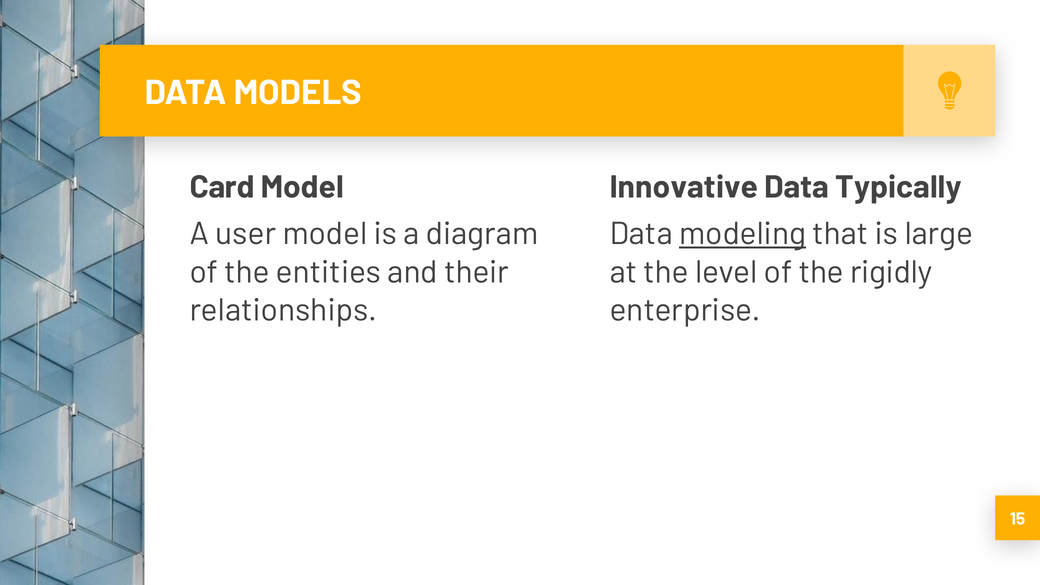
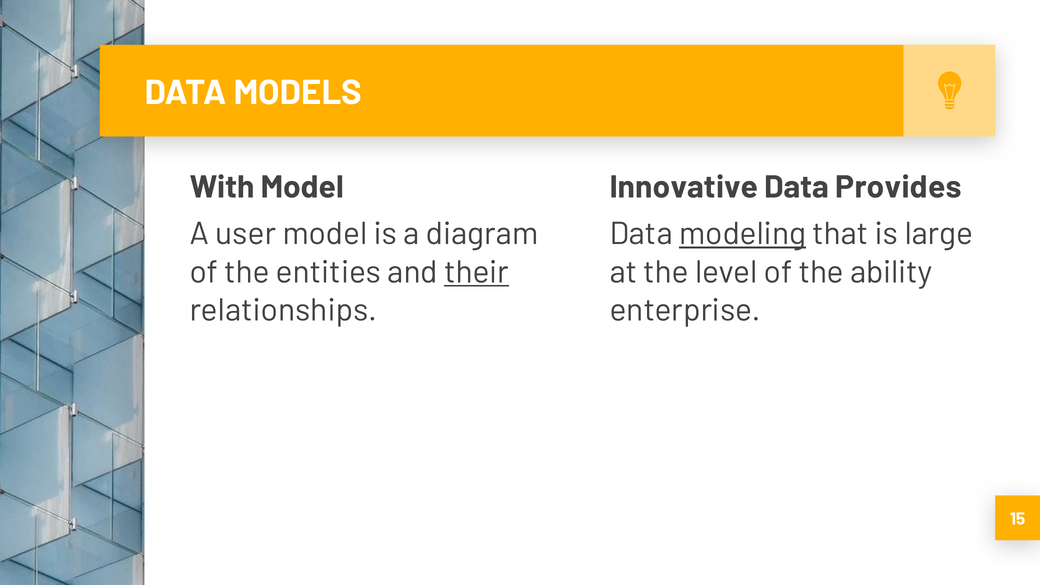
Card: Card -> With
Typically: Typically -> Provides
their underline: none -> present
rigidly: rigidly -> ability
